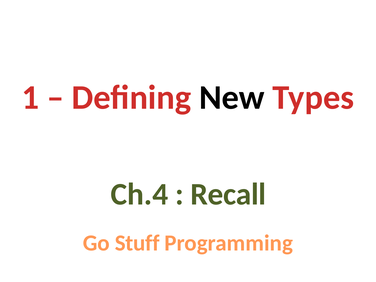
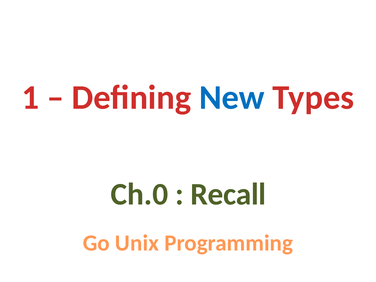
New colour: black -> blue
Ch.4: Ch.4 -> Ch.0
Stuff: Stuff -> Unix
